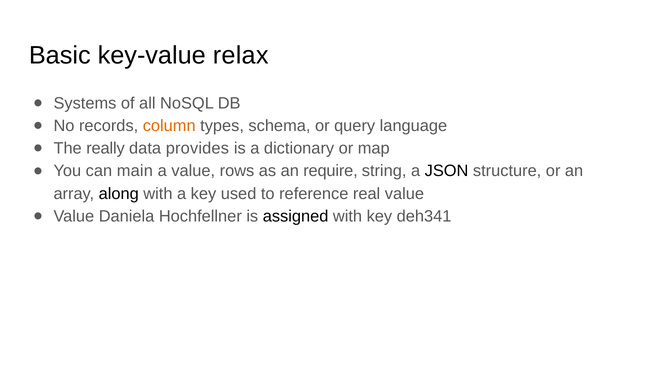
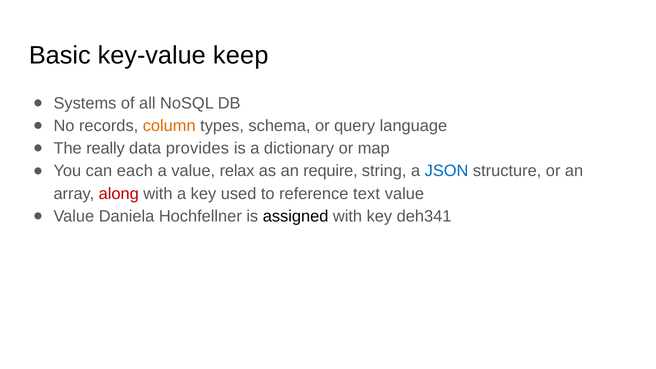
relax: relax -> keep
main: main -> each
rows: rows -> relax
JSON colour: black -> blue
along colour: black -> red
real: real -> text
